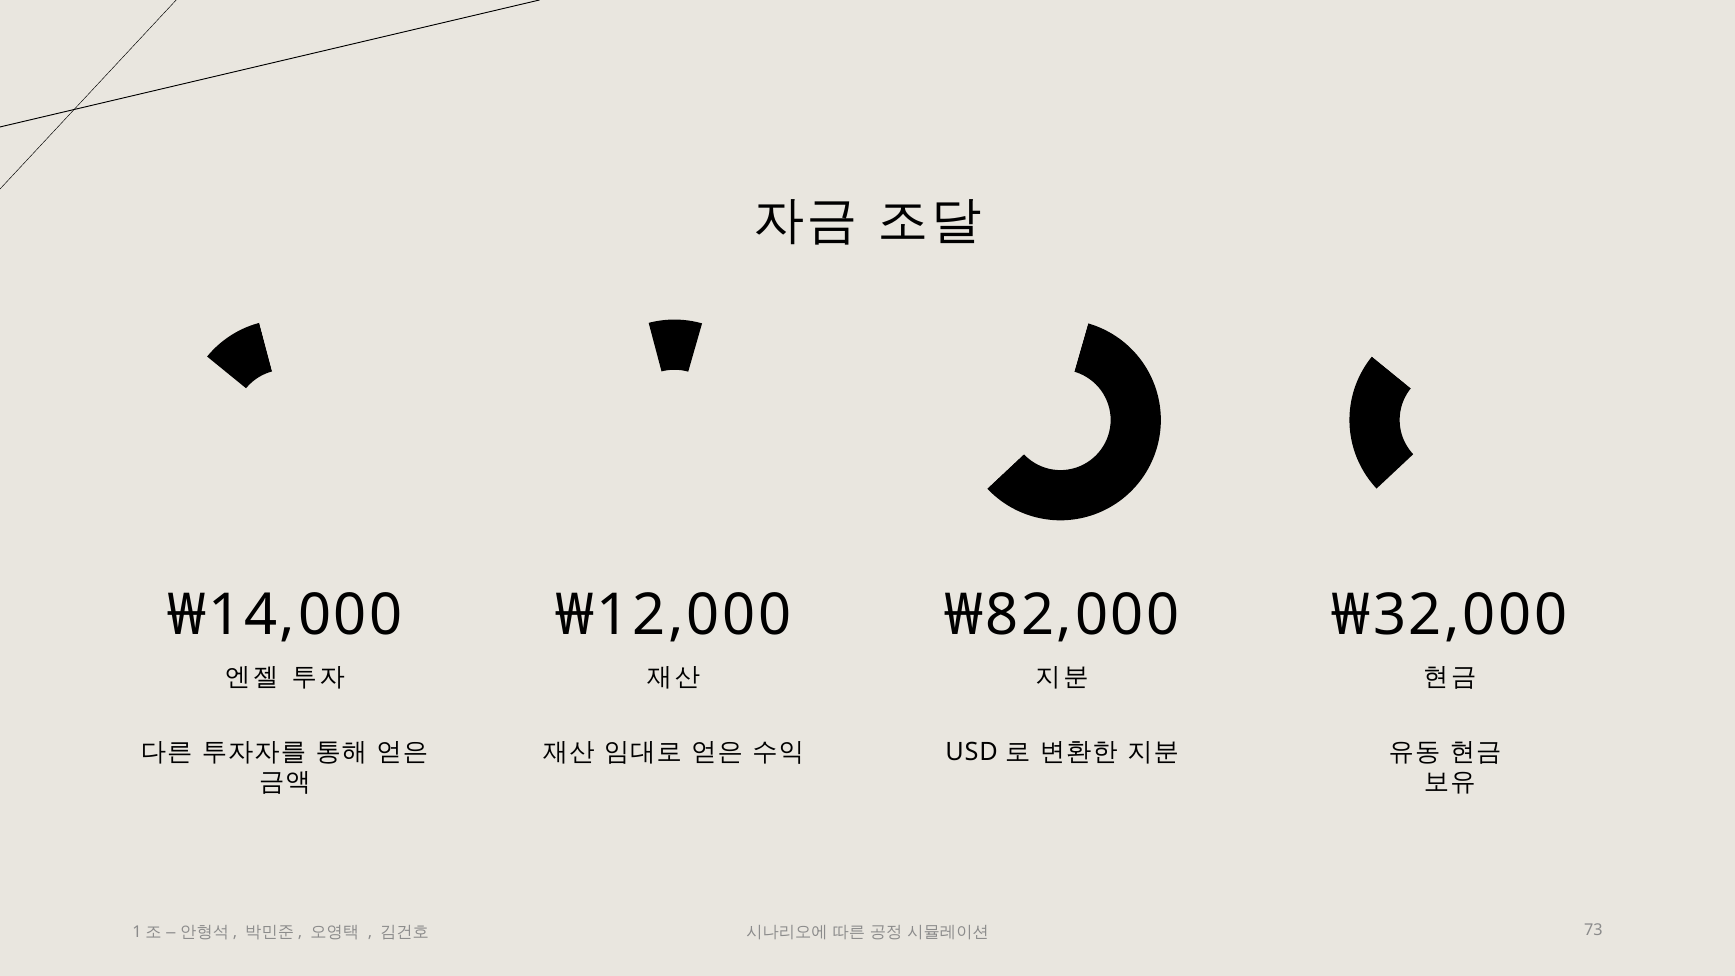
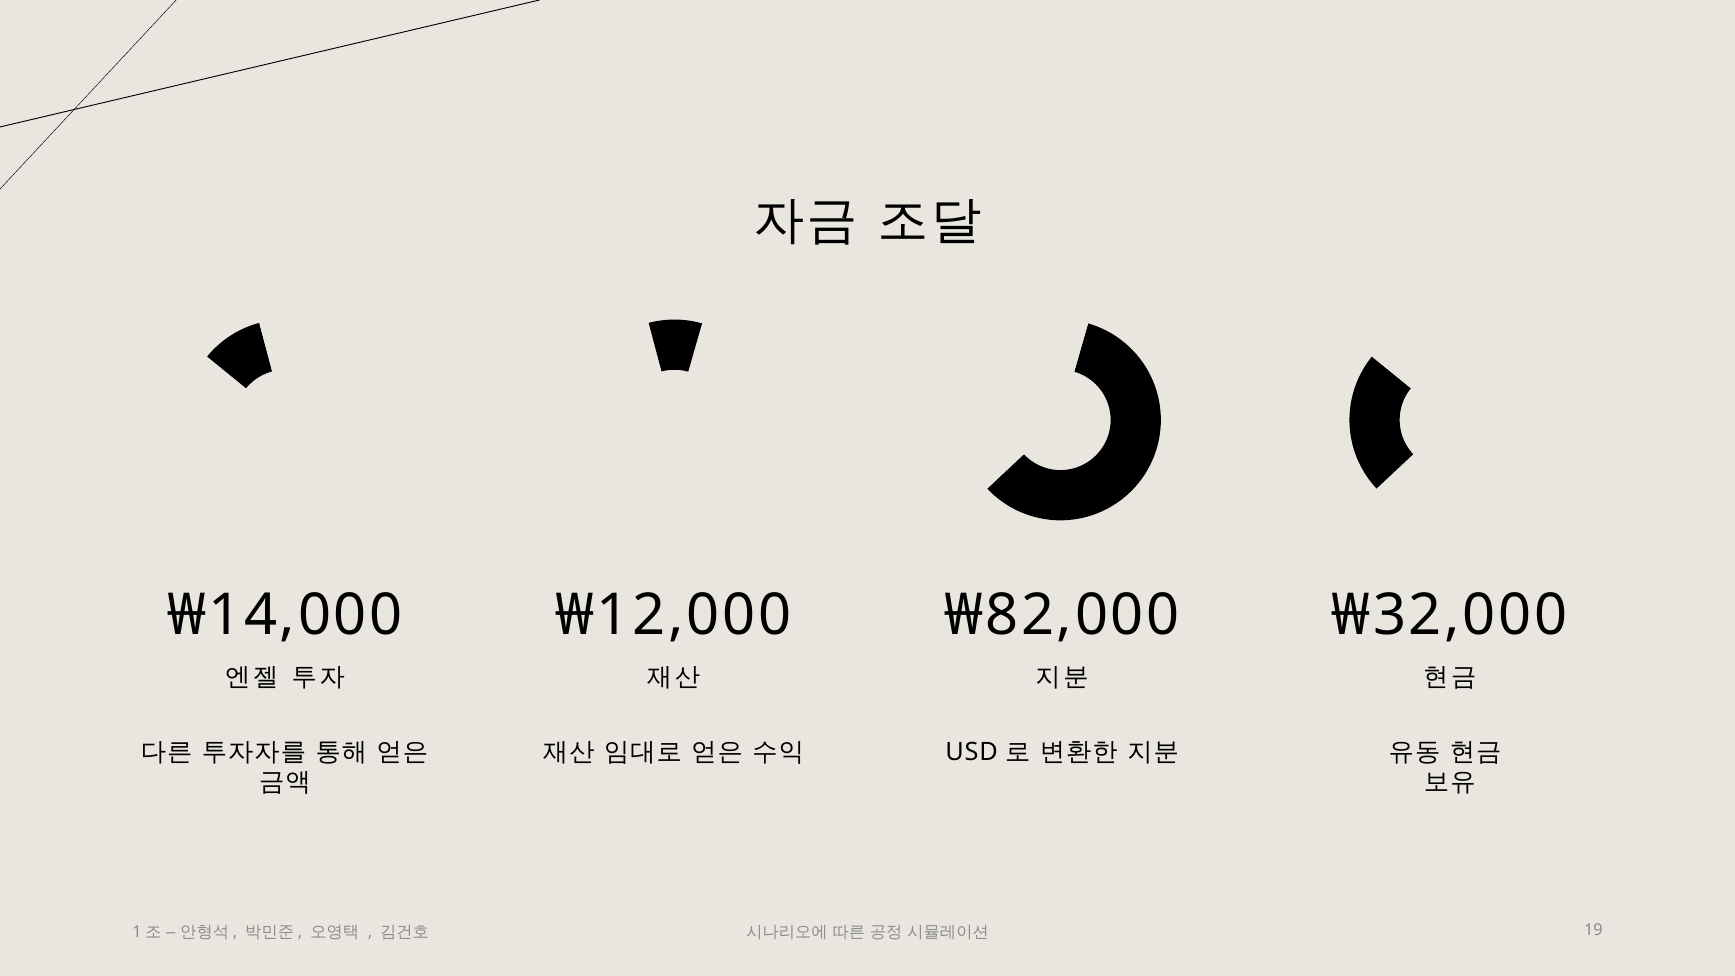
73: 73 -> 19
